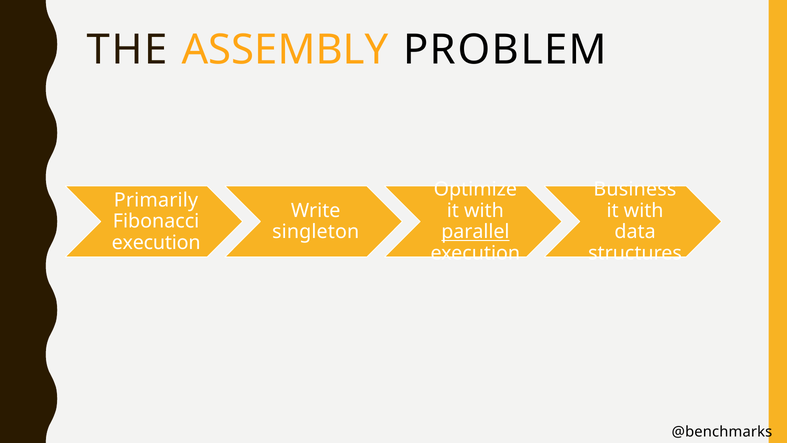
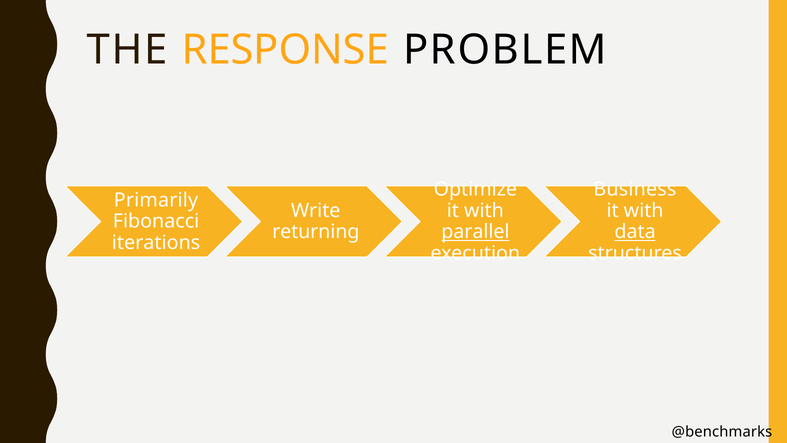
ASSEMBLY: ASSEMBLY -> RESPONSE
singleton: singleton -> returning
data underline: none -> present
execution at (156, 242): execution -> iterations
